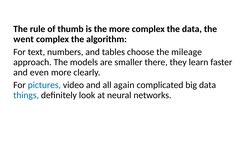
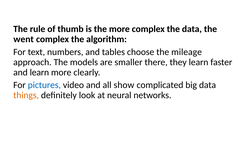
and even: even -> learn
again: again -> show
things colour: blue -> orange
